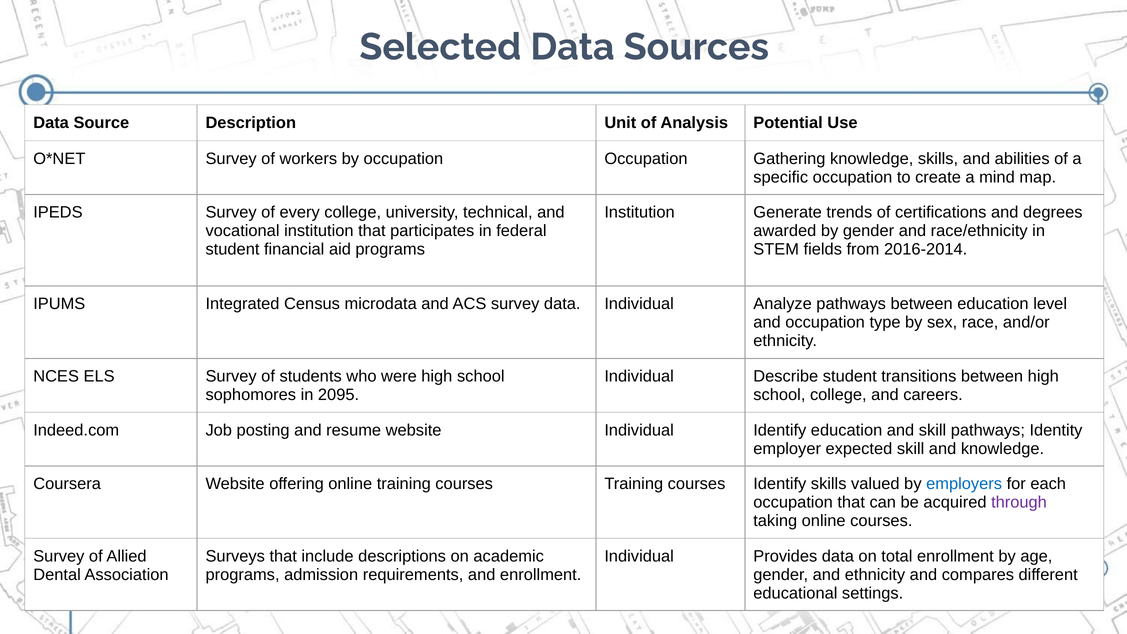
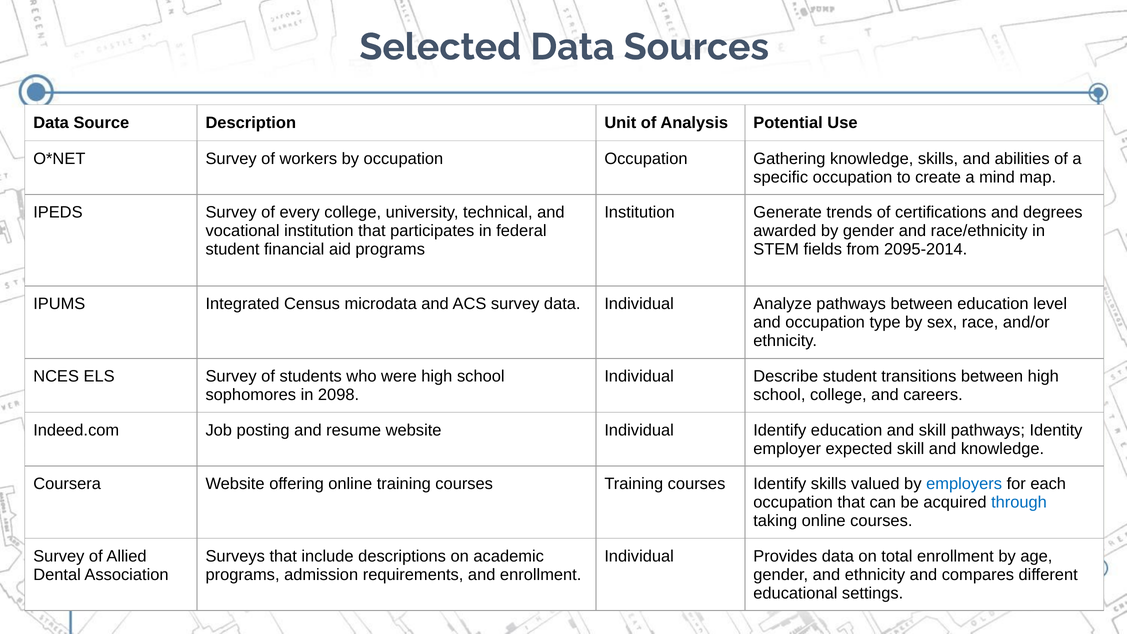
2016-2014: 2016-2014 -> 2095-2014
2095: 2095 -> 2098
through colour: purple -> blue
